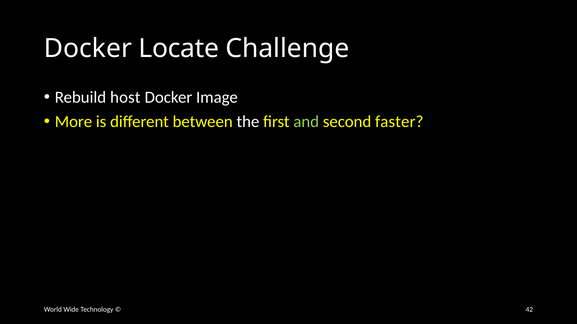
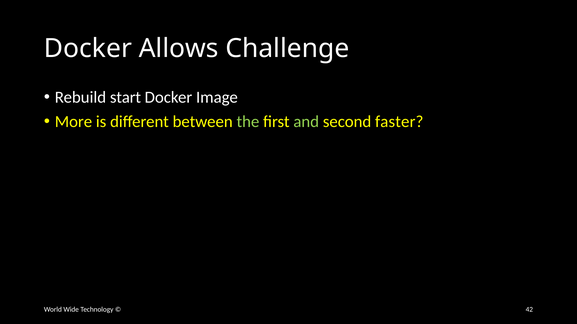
Locate: Locate -> Allows
host: host -> start
the colour: white -> light green
